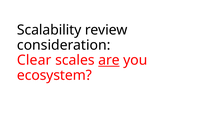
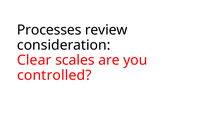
Scalability: Scalability -> Processes
are underline: present -> none
ecosystem: ecosystem -> controlled
